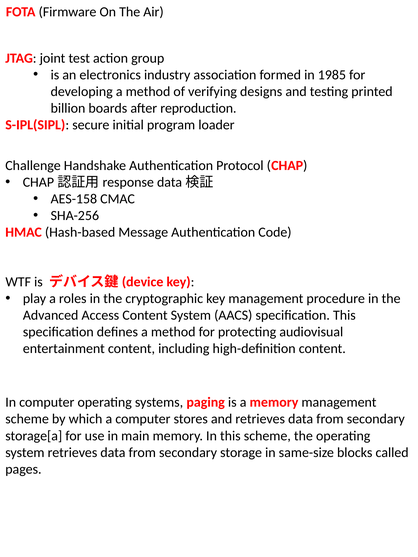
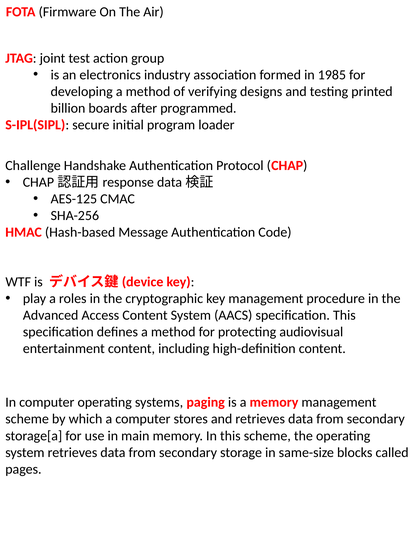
reproduction: reproduction -> programmed
AES-158: AES-158 -> AES-125
